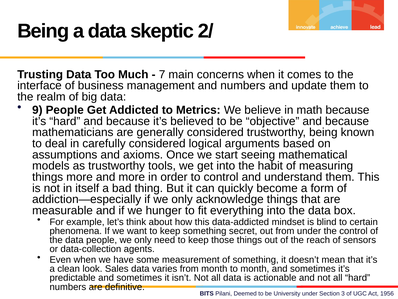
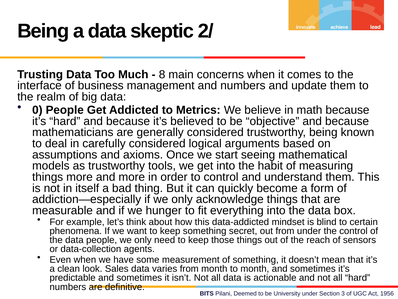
7: 7 -> 8
9: 9 -> 0
